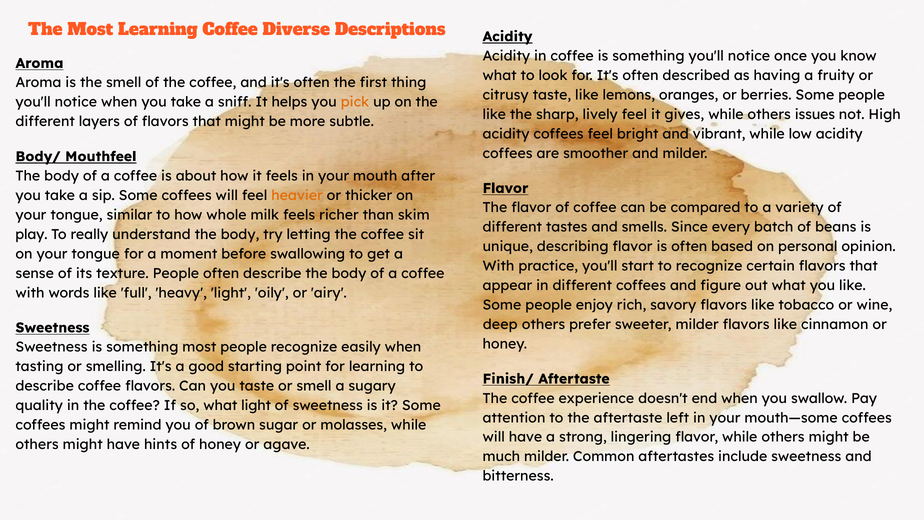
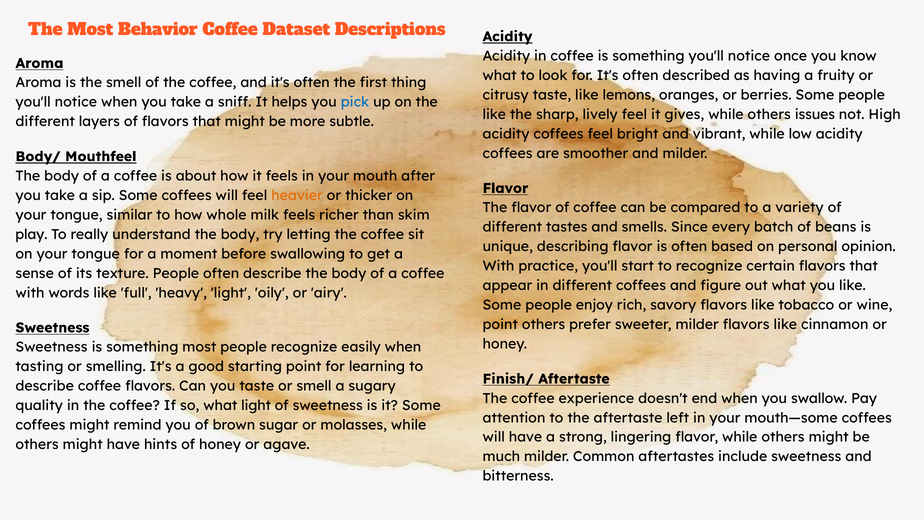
Most Learning: Learning -> Behavior
Diverse: Diverse -> Dataset
pick colour: orange -> blue
deep at (500, 324): deep -> point
